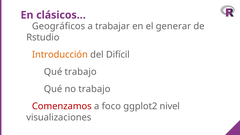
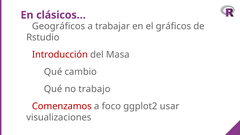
generar: generar -> gráficos
Introducción colour: orange -> red
Difícil: Difícil -> Masa
Qué trabajo: trabajo -> cambio
nivel: nivel -> usar
